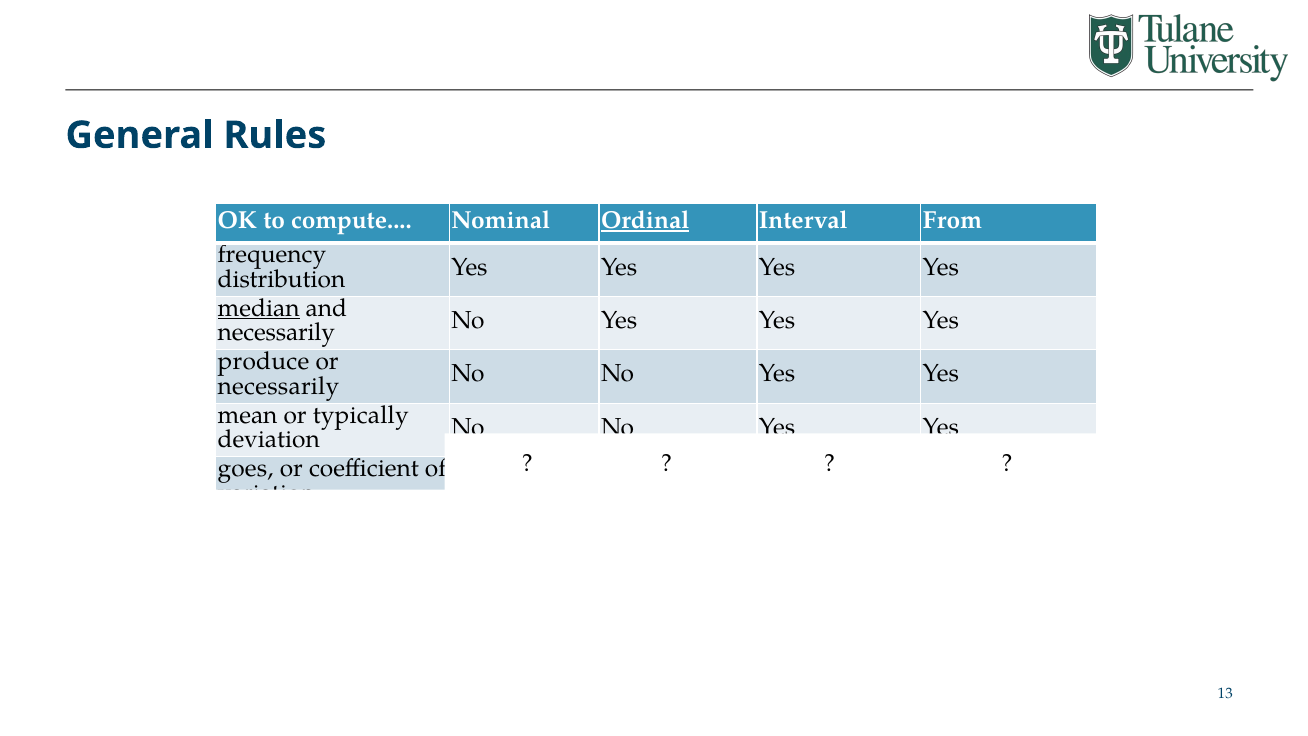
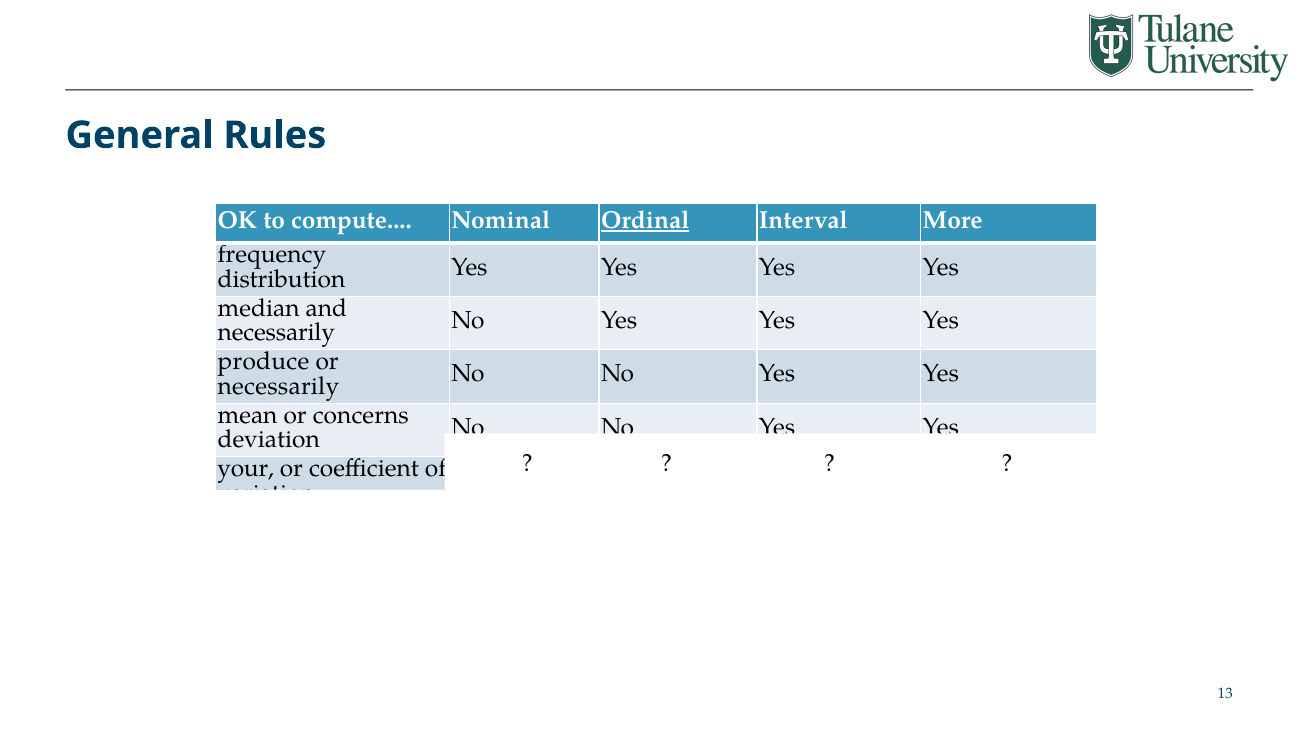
From: From -> More
median underline: present -> none
typically: typically -> concerns
goes: goes -> your
